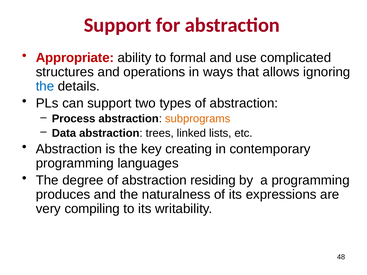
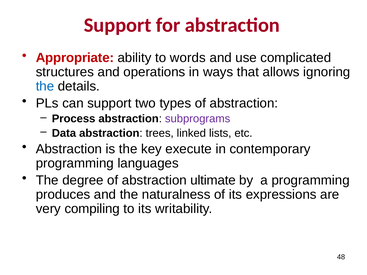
formal: formal -> words
subprograms colour: orange -> purple
creating: creating -> execute
residing: residing -> ultimate
